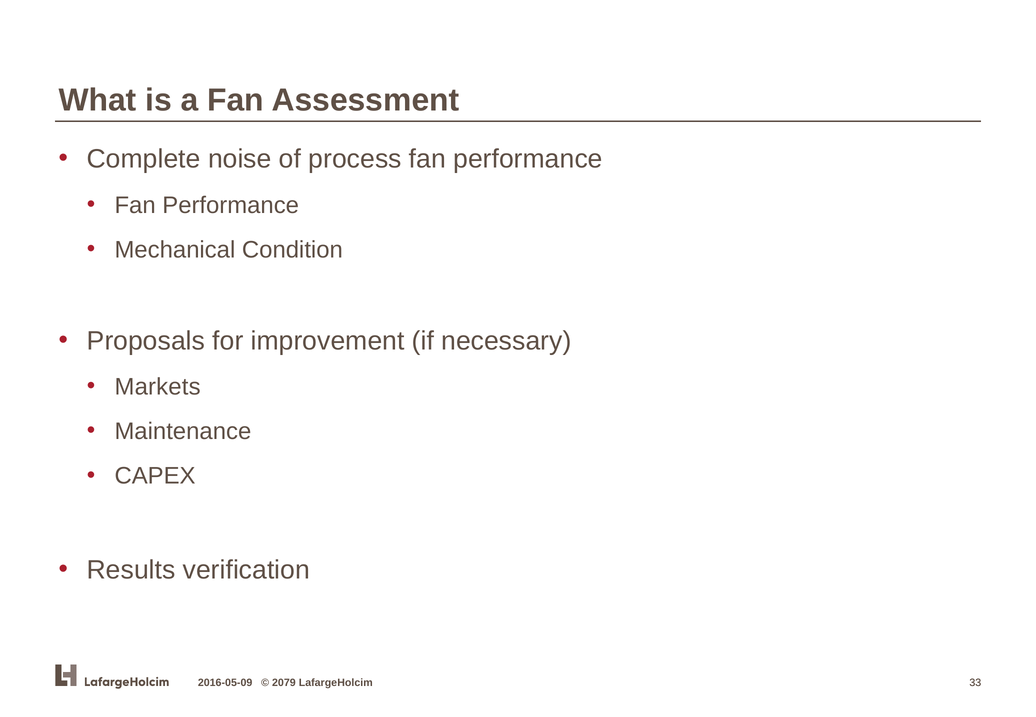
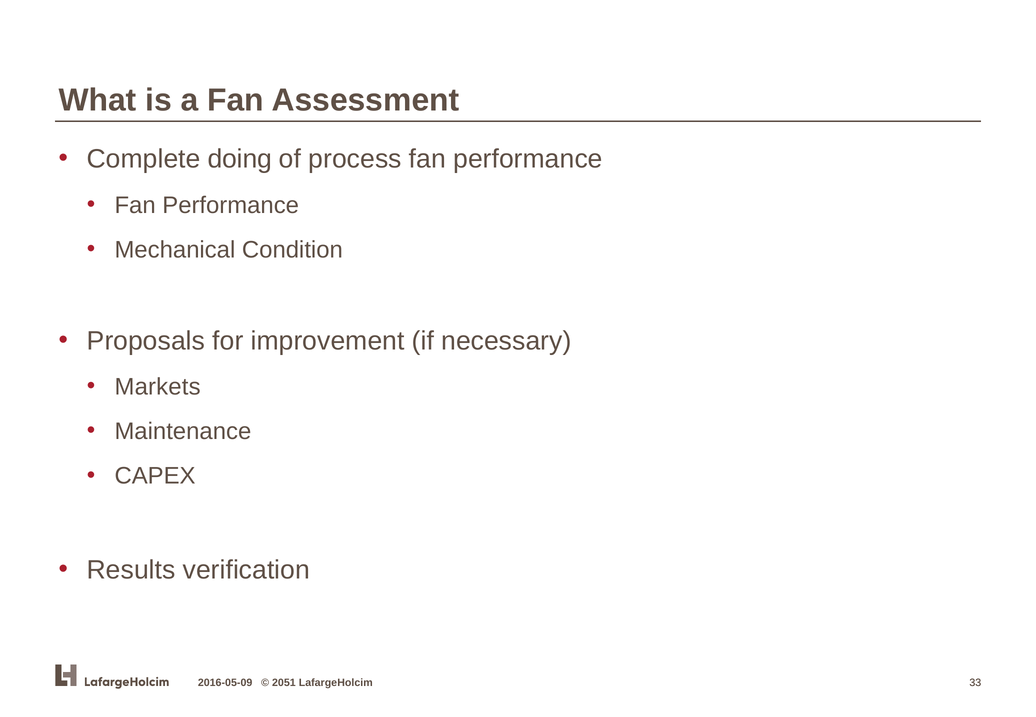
noise: noise -> doing
2079: 2079 -> 2051
